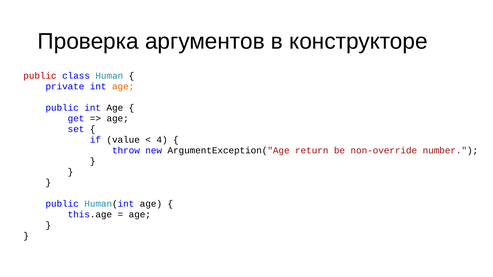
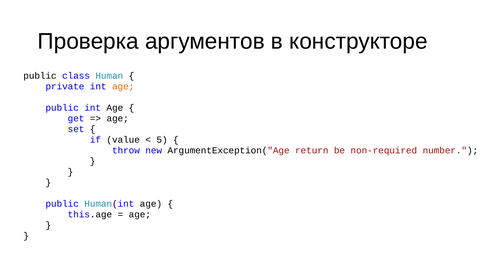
public at (40, 76) colour: red -> black
4: 4 -> 5
non-override: non-override -> non-required
